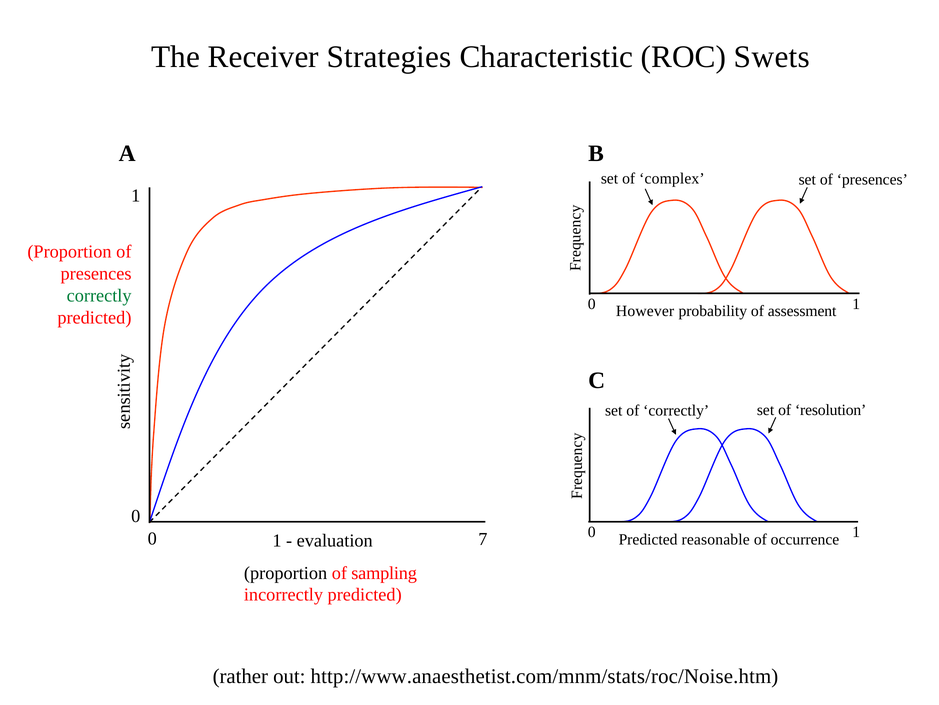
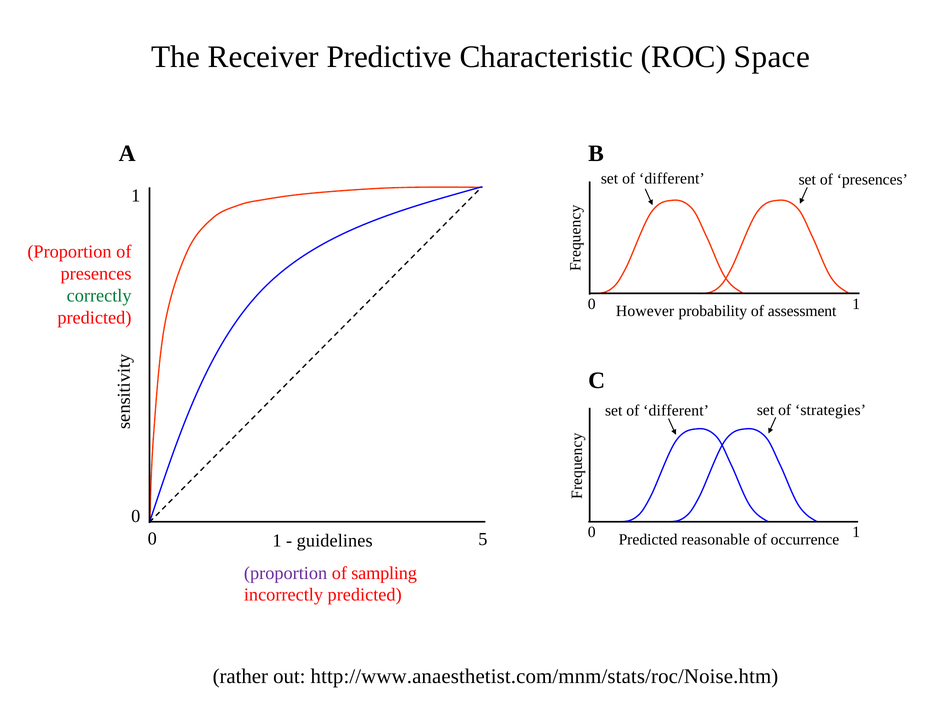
Strategies: Strategies -> Predictive
Swets: Swets -> Space
complex at (672, 179): complex -> different
correctly at (676, 410): correctly -> different
resolution: resolution -> strategies
7: 7 -> 5
evaluation: evaluation -> guidelines
proportion at (286, 572) colour: black -> purple
